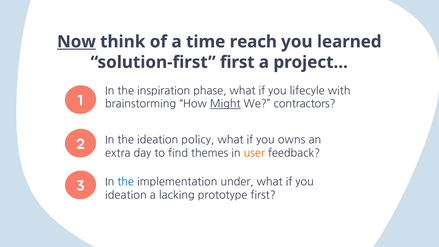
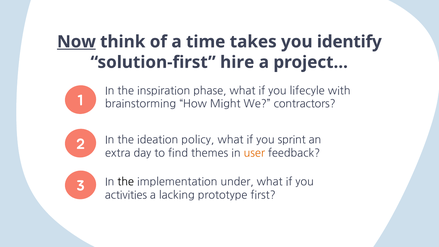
reach: reach -> takes
learned: learned -> identify
solution-first first: first -> hire
Might underline: present -> none
owns: owns -> sprint
the at (126, 182) colour: blue -> black
ideation at (126, 195): ideation -> activities
